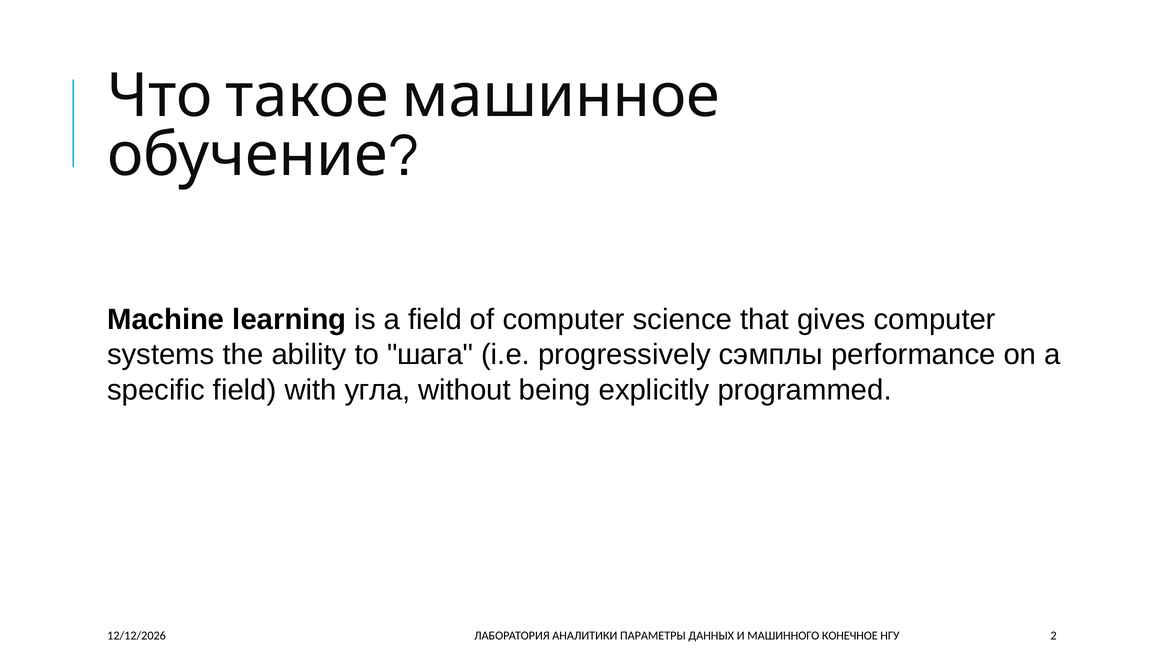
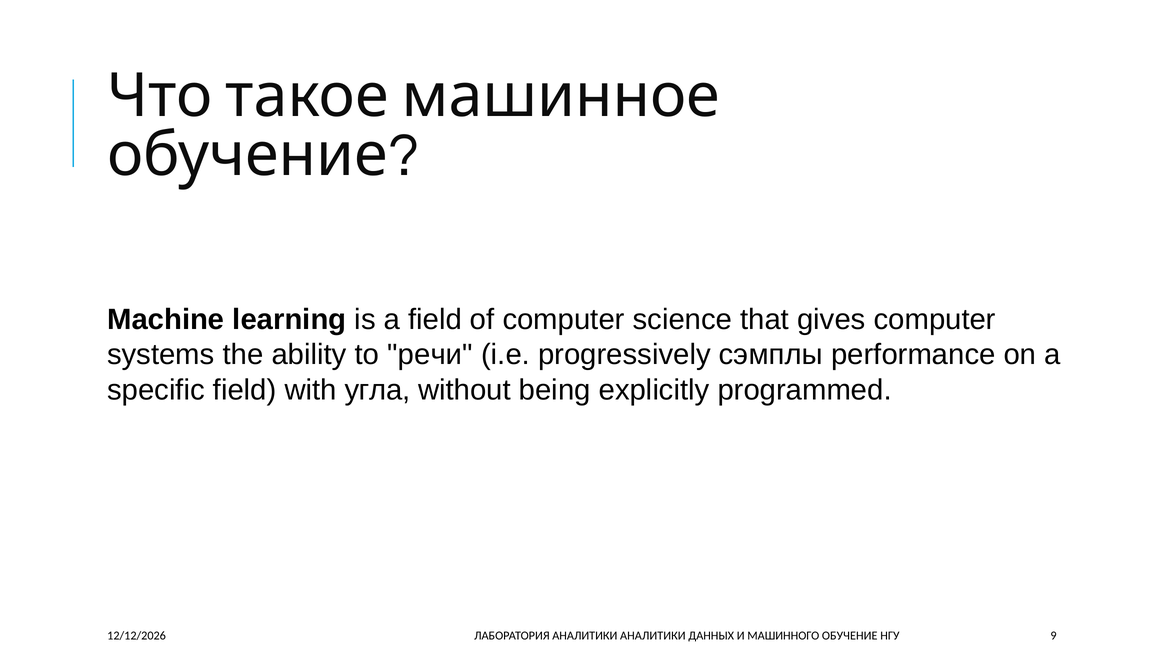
шага: шага -> речи
АНАЛИТИКИ ПАРАМЕТРЫ: ПАРАМЕТРЫ -> АНАЛИТИКИ
МАШИННОГО КОНЕЧНОЕ: КОНЕЧНОЕ -> ОБУЧЕНИЕ
2: 2 -> 9
